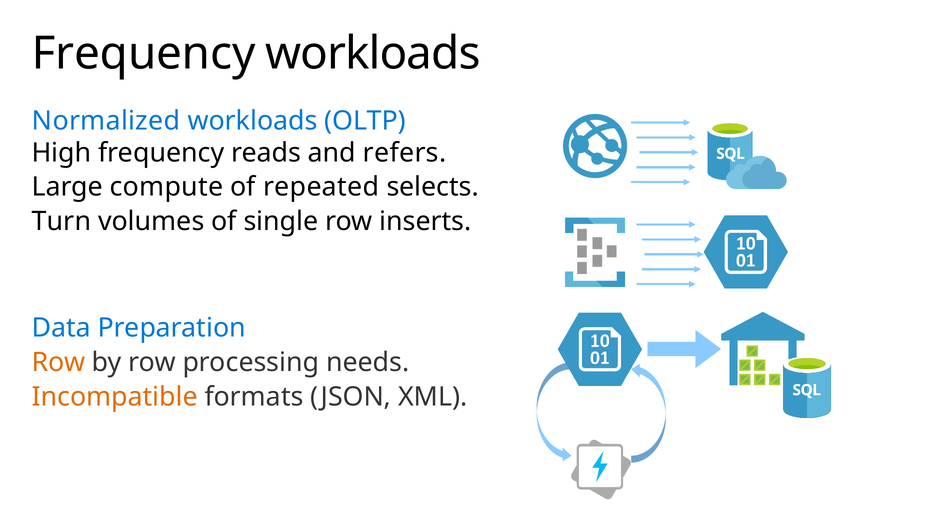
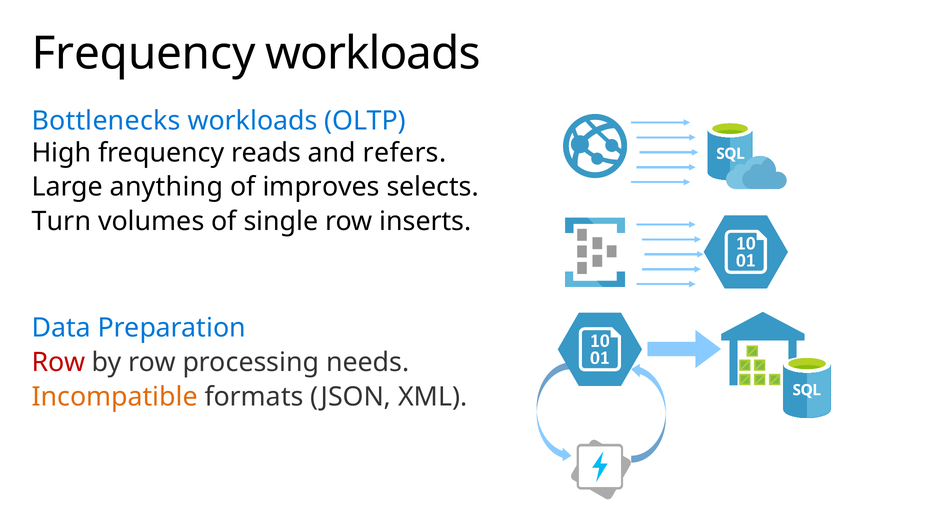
Normalized: Normalized -> Bottlenecks
compute: compute -> anything
repeated: repeated -> improves
Row at (58, 362) colour: orange -> red
